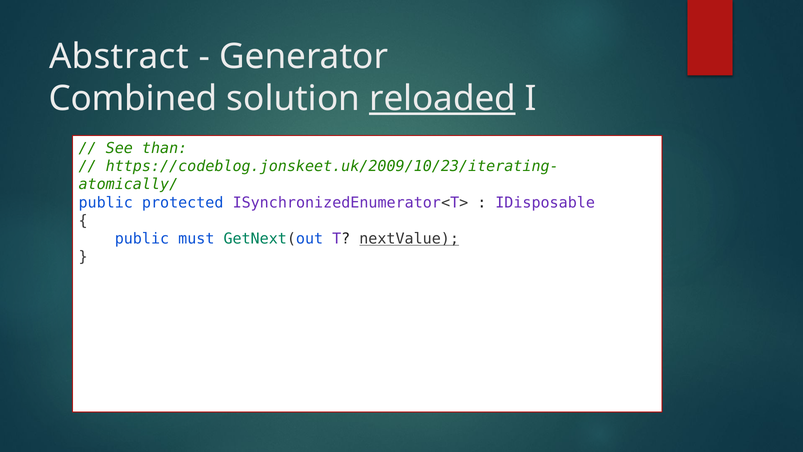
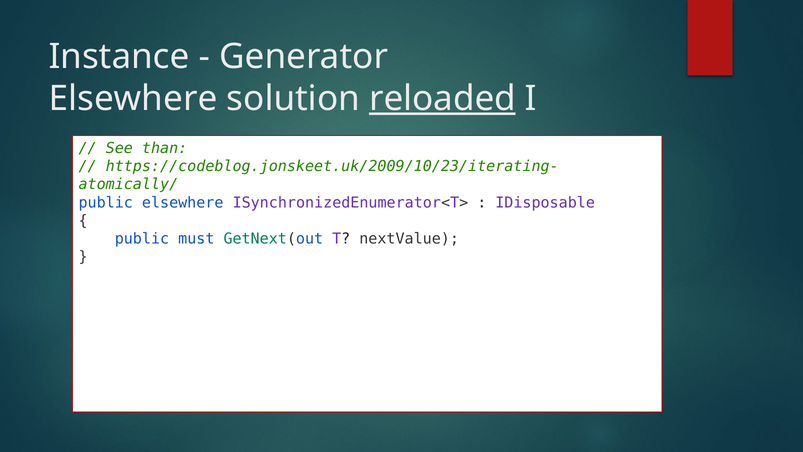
Abstract: Abstract -> Instance
Combined at (133, 99): Combined -> Elsewhere
public protected: protected -> elsewhere
nextValue underline: present -> none
